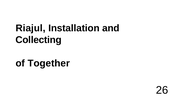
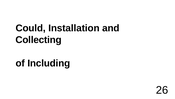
Riajul: Riajul -> Could
Together: Together -> Including
